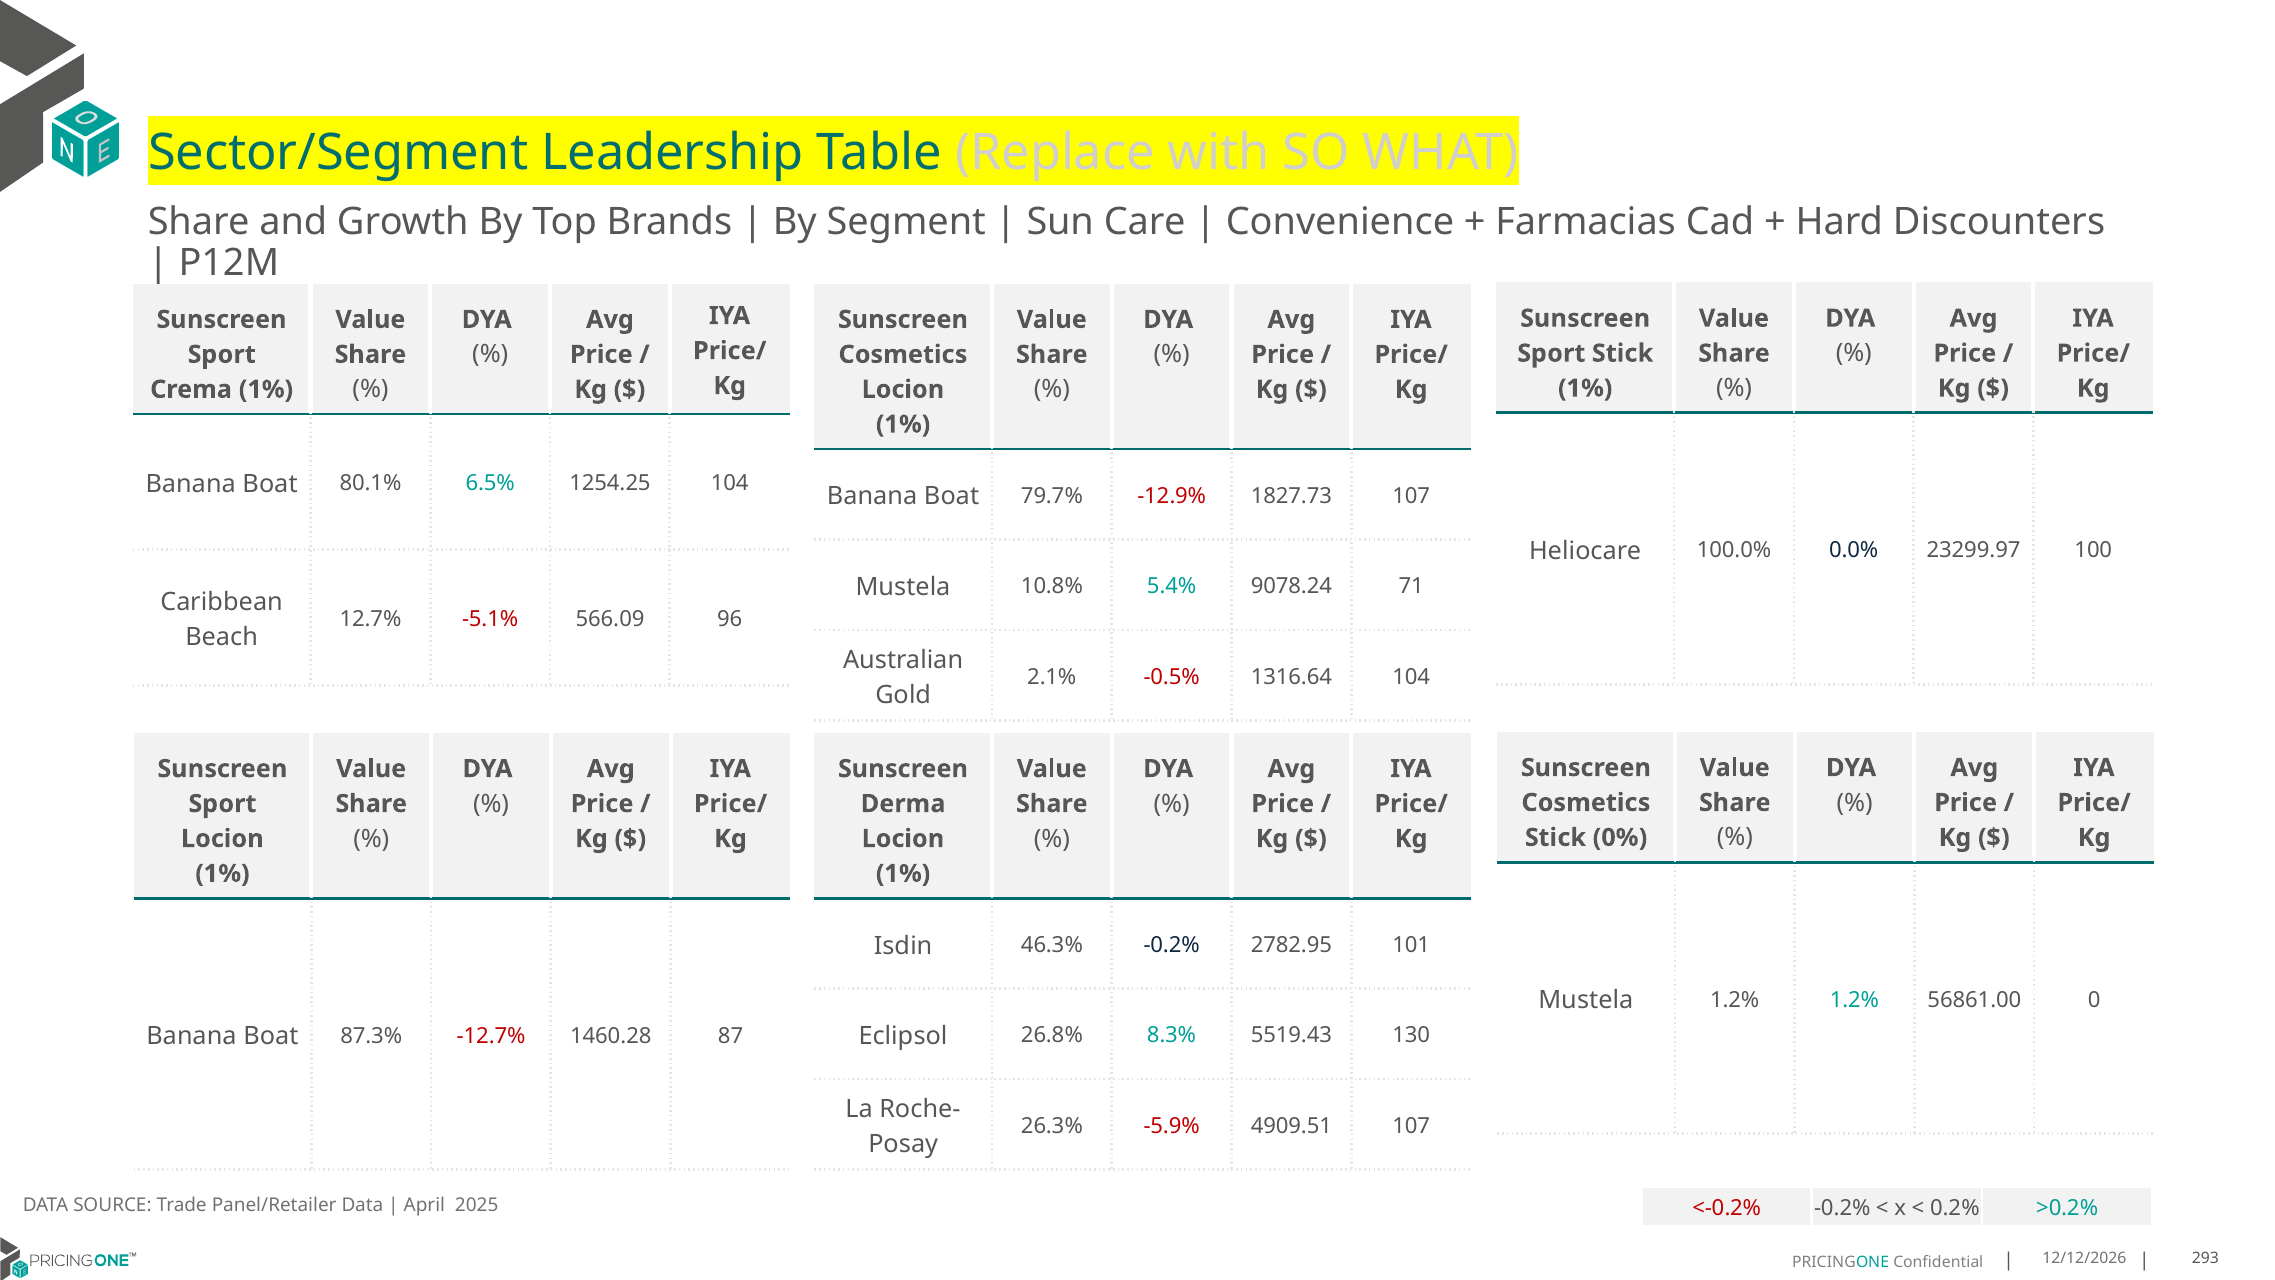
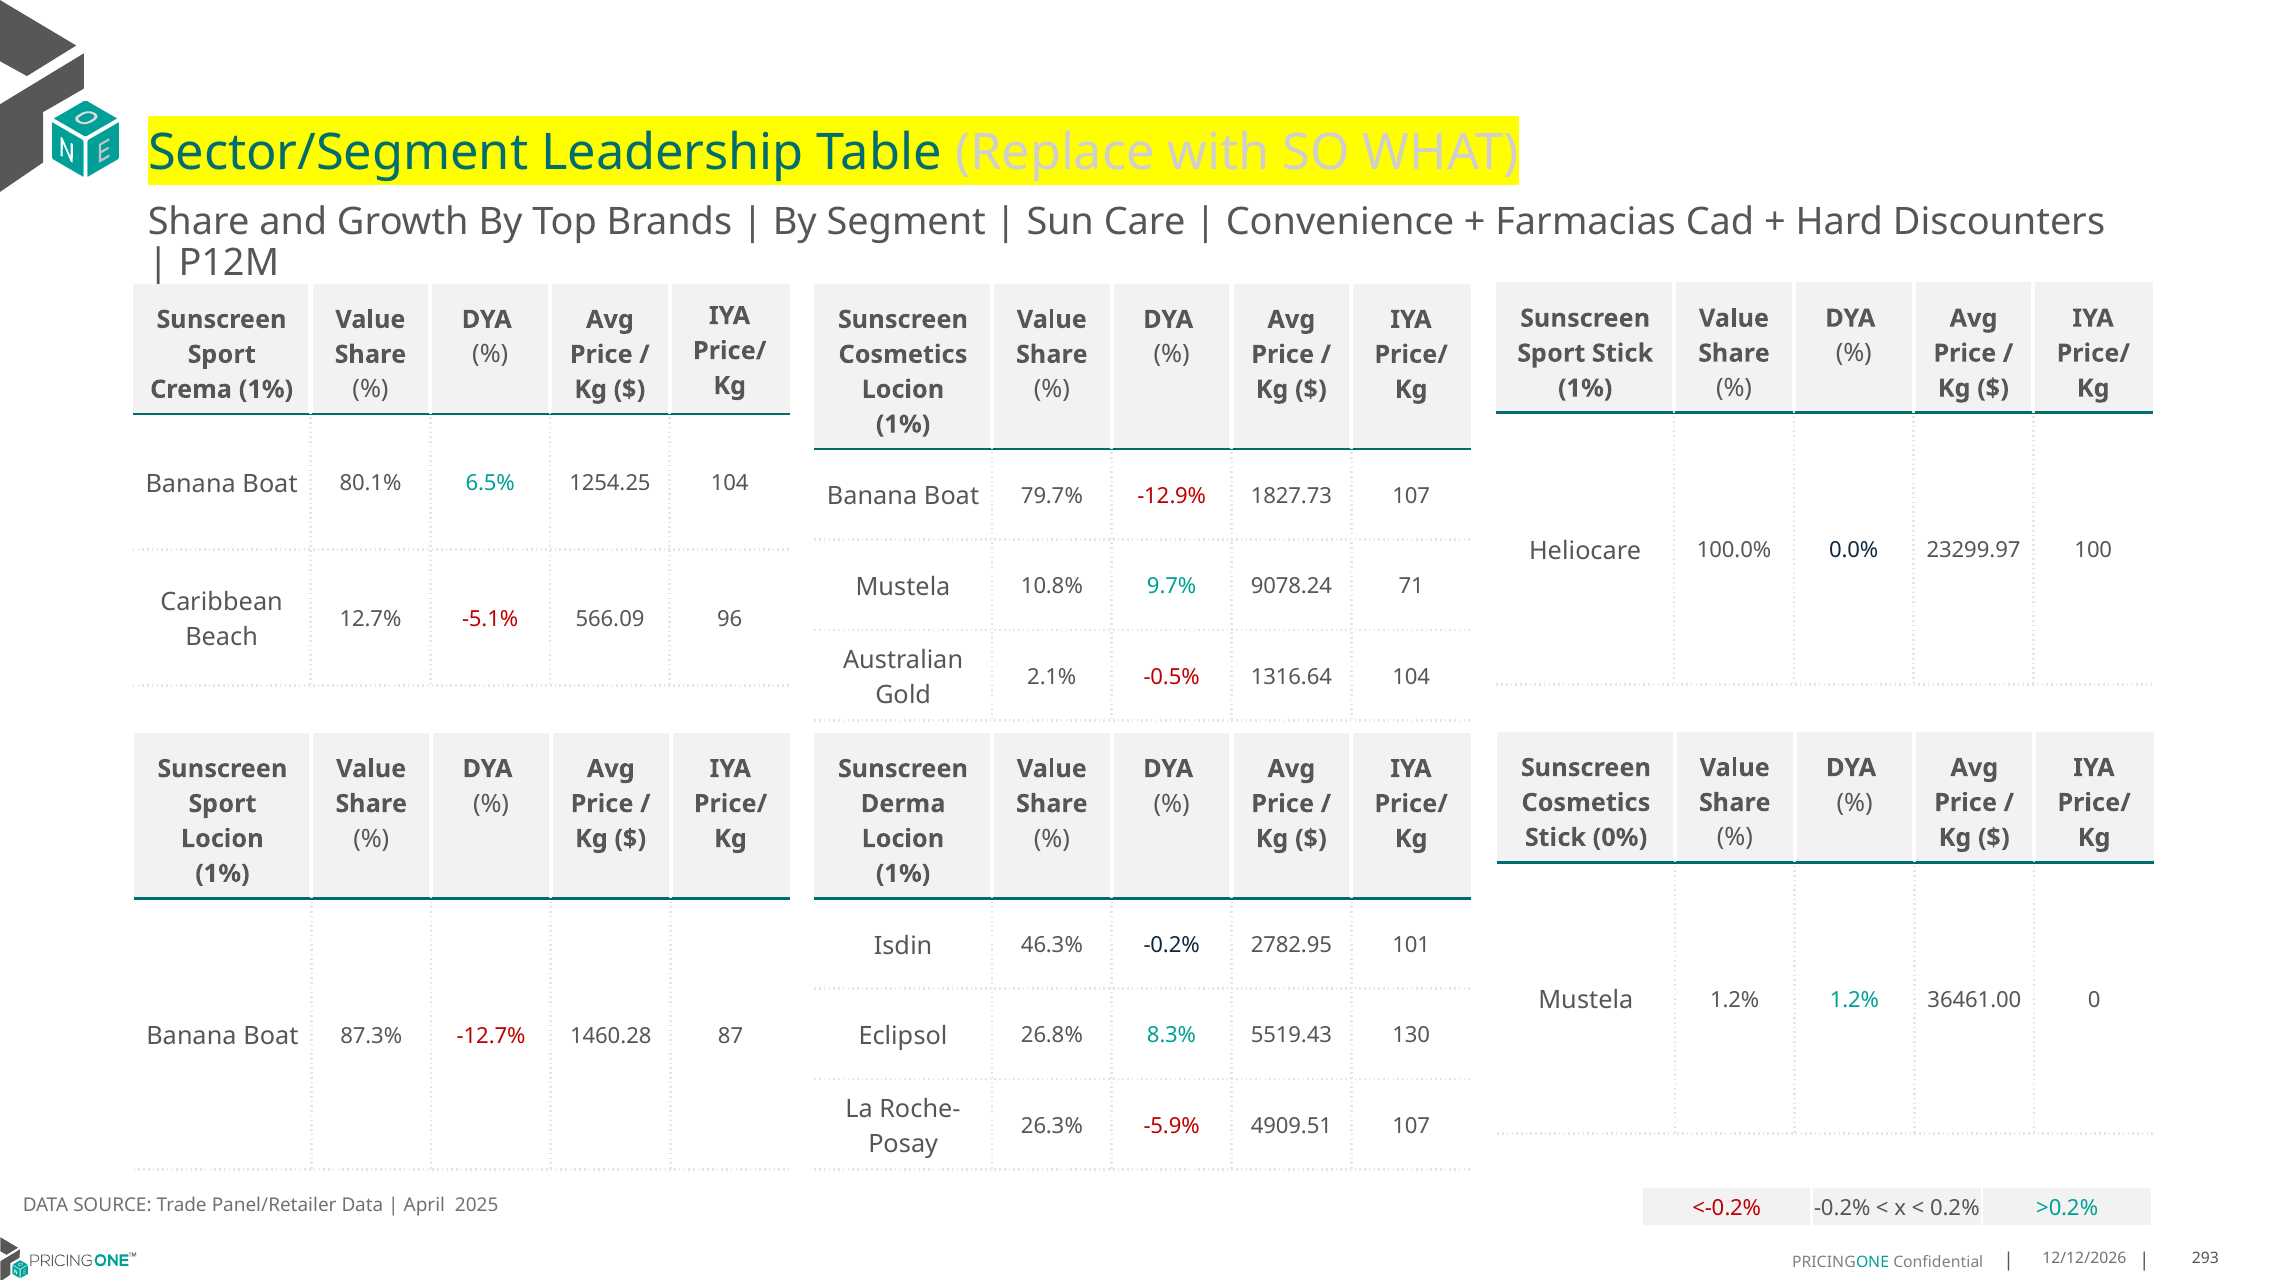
5.4%: 5.4% -> 9.7%
56861.00: 56861.00 -> 36461.00
